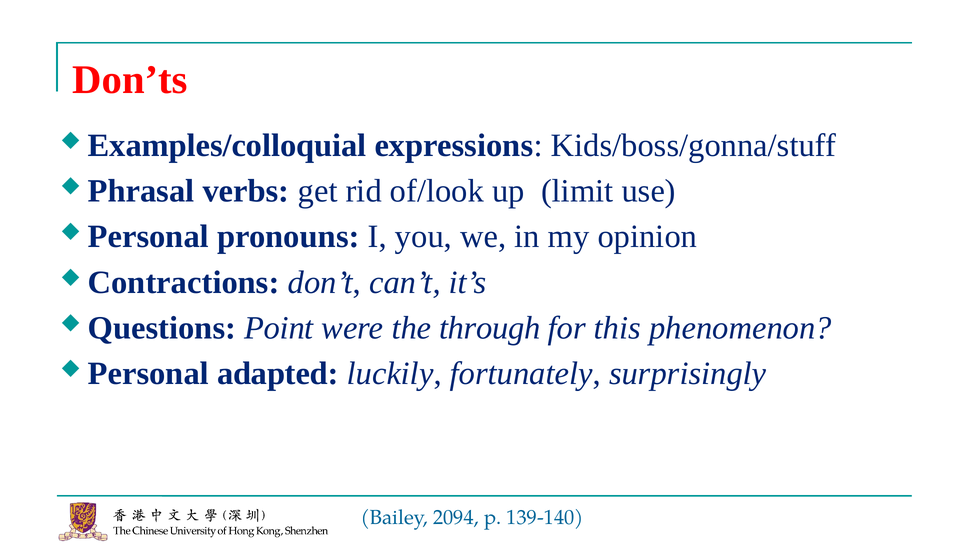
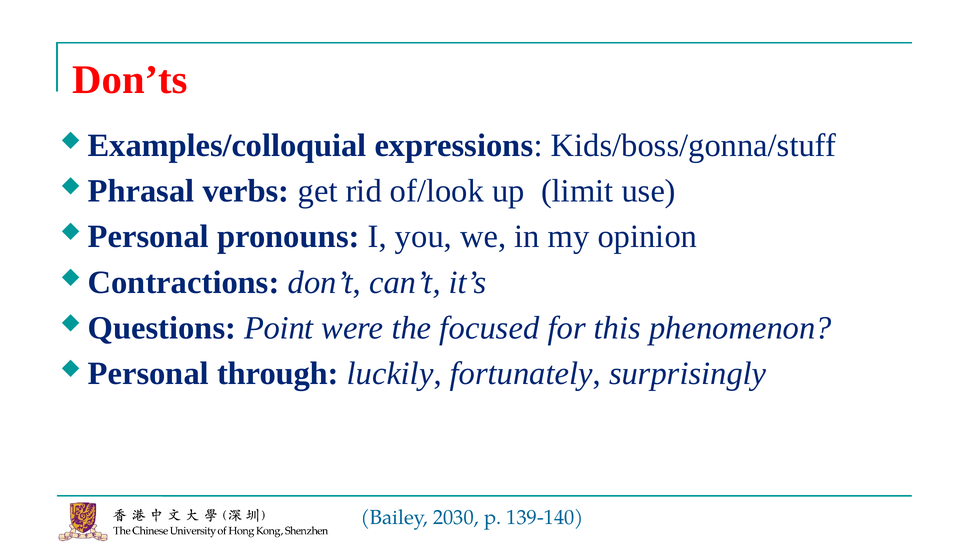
through: through -> focused
adapted: adapted -> through
2094: 2094 -> 2030
